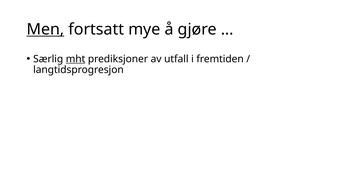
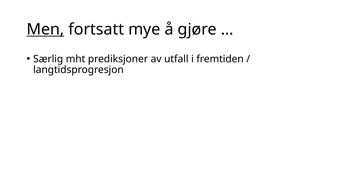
mht underline: present -> none
